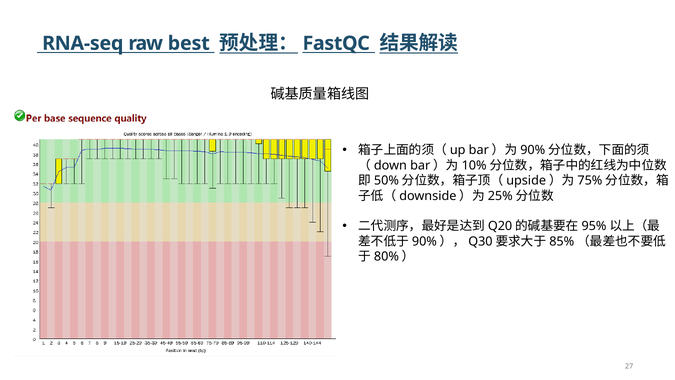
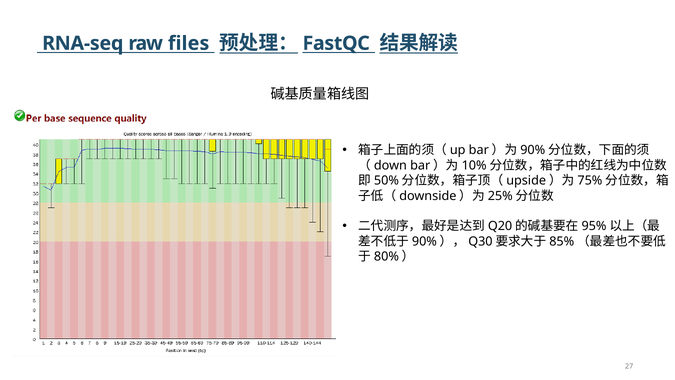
best: best -> files
